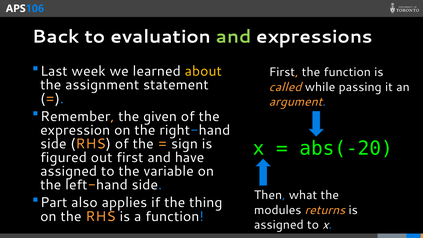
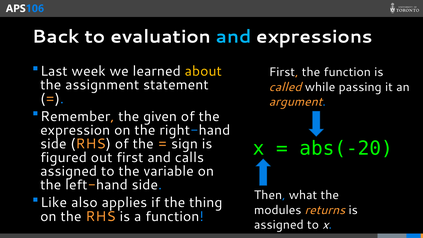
and at (234, 37) colour: light green -> light blue
have: have -> calls
Part: Part -> Like
